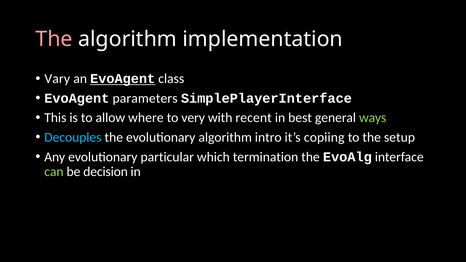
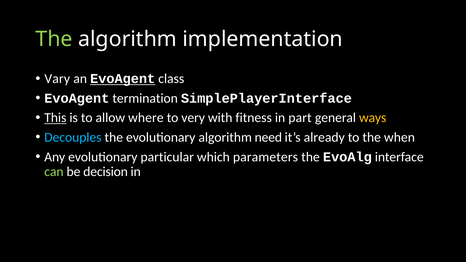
The at (54, 39) colour: pink -> light green
parameters: parameters -> termination
This underline: none -> present
recent: recent -> fitness
best: best -> part
ways colour: light green -> yellow
intro: intro -> need
copiing: copiing -> already
setup: setup -> when
termination: termination -> parameters
